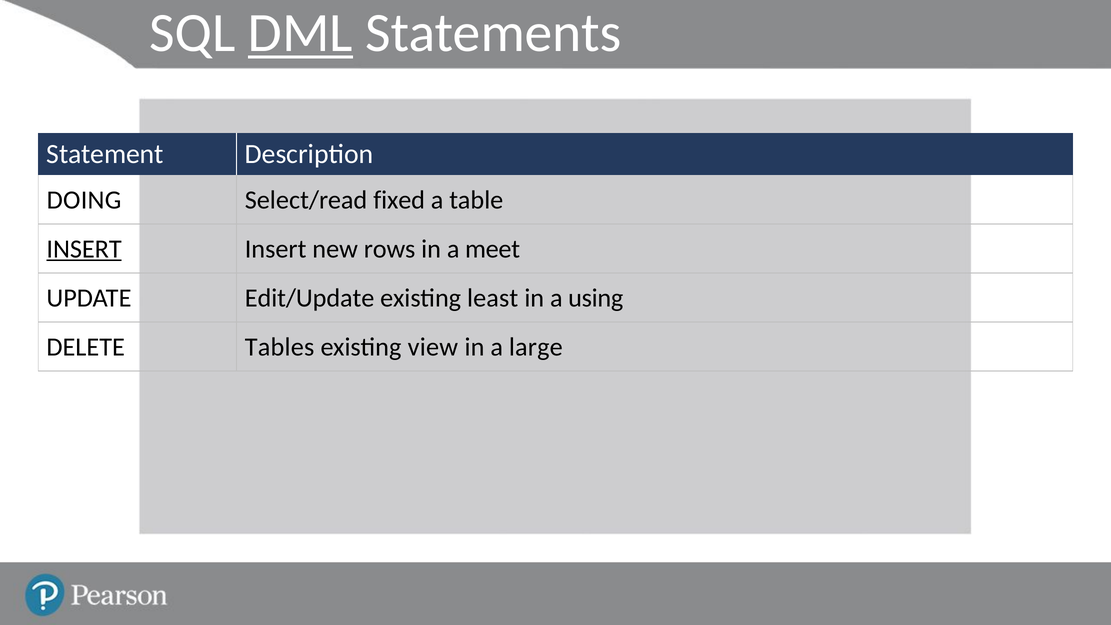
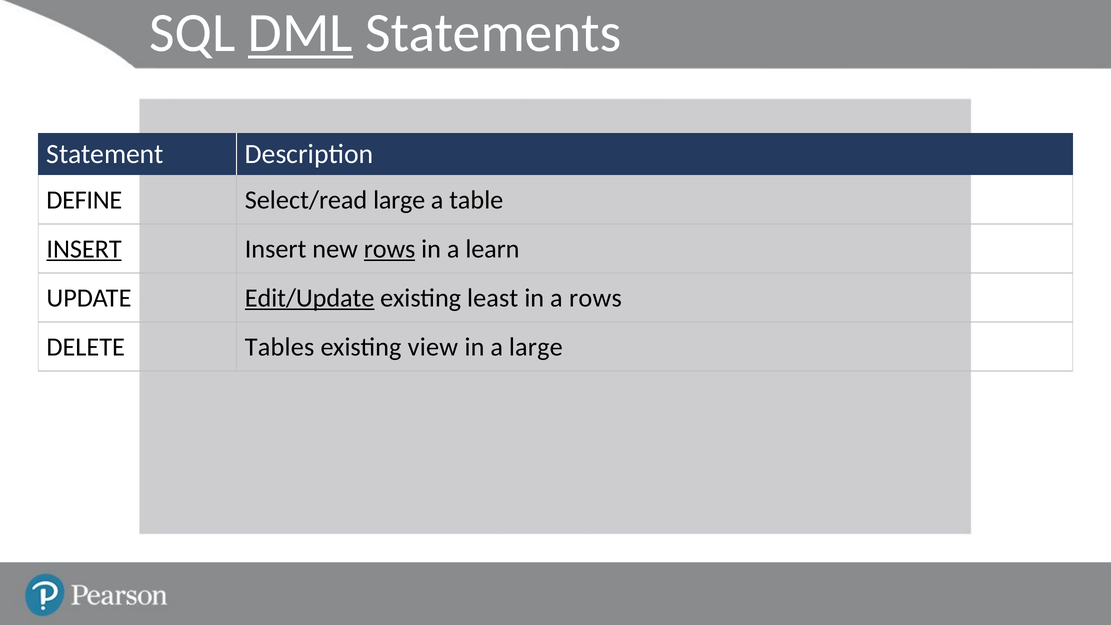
DOING: DOING -> DEFINE
Select/read fixed: fixed -> large
rows at (390, 249) underline: none -> present
meet: meet -> learn
Edit/Update underline: none -> present
a using: using -> rows
